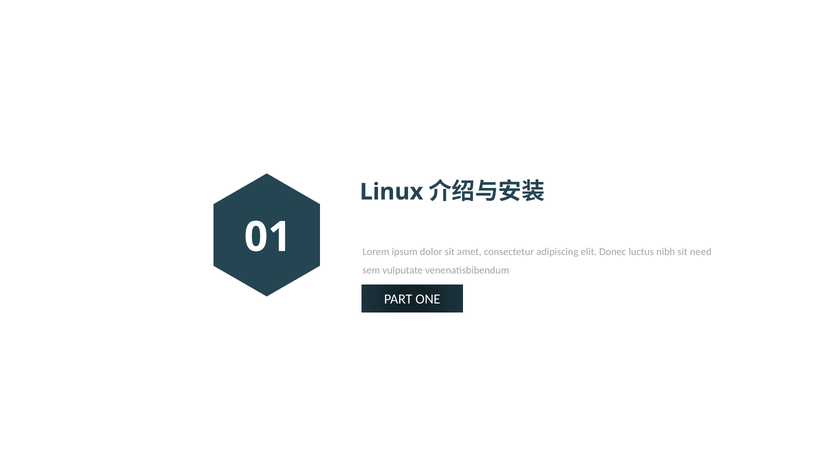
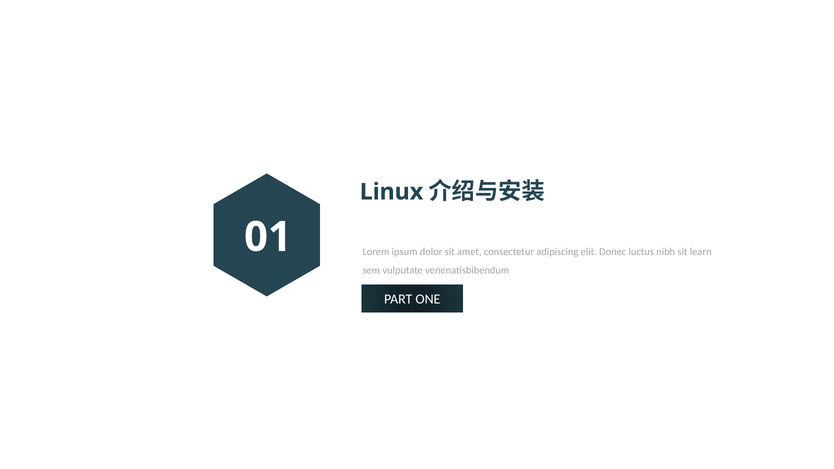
need: need -> learn
